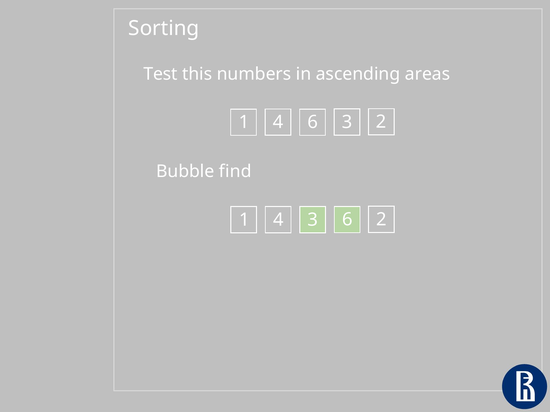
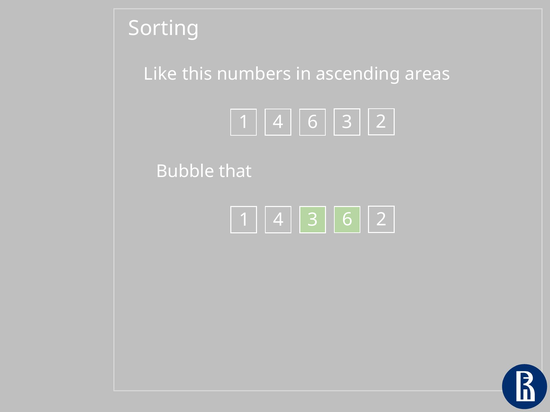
Test: Test -> Like
find: find -> that
